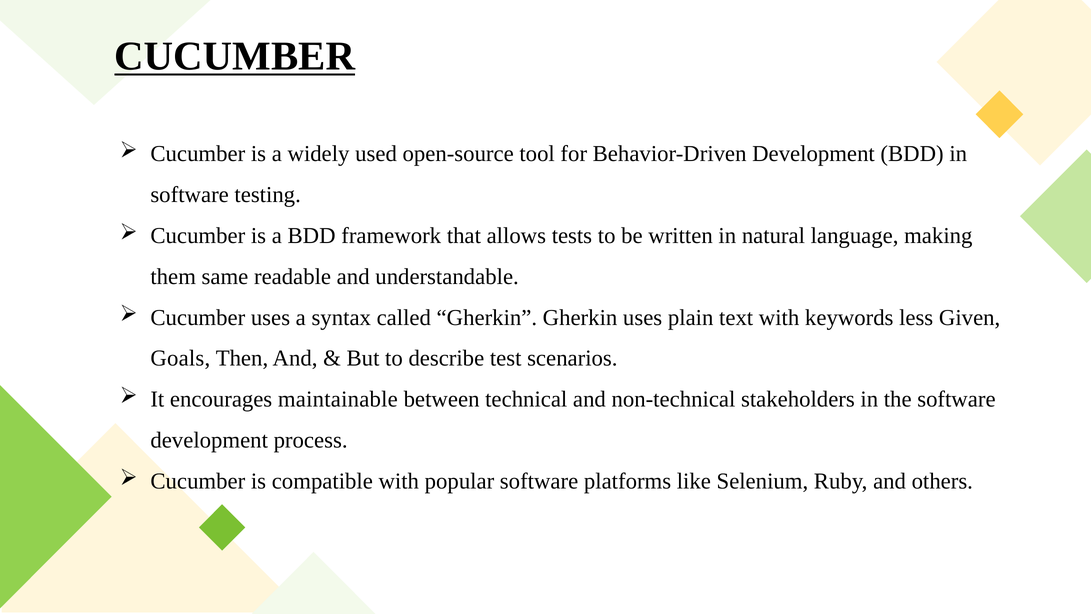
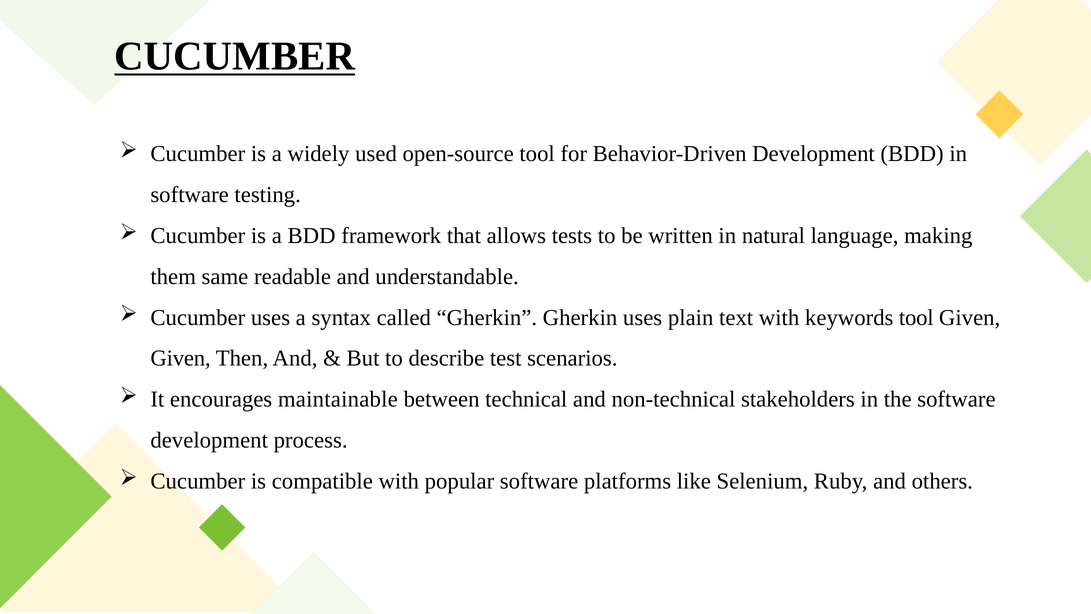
keywords less: less -> tool
Goals at (180, 358): Goals -> Given
